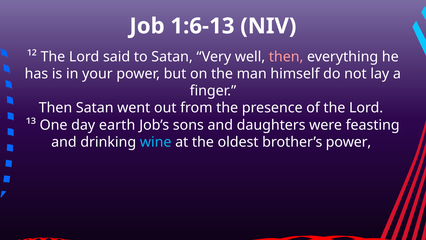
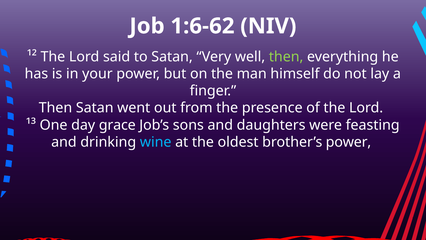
1:6-13: 1:6-13 -> 1:6-62
then at (286, 57) colour: pink -> light green
earth: earth -> grace
